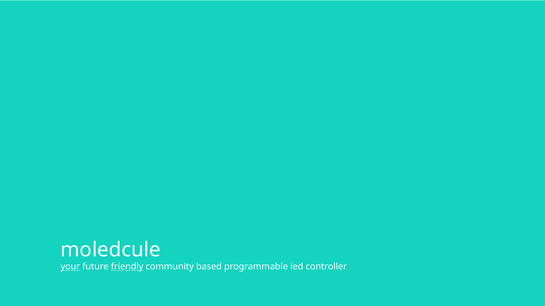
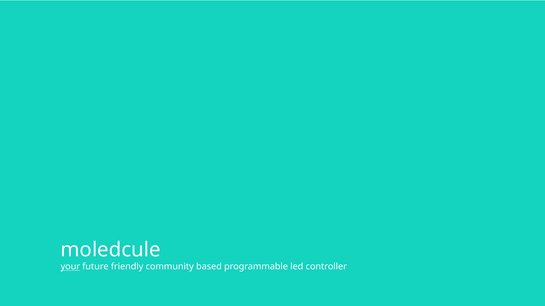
friendly underline: present -> none
